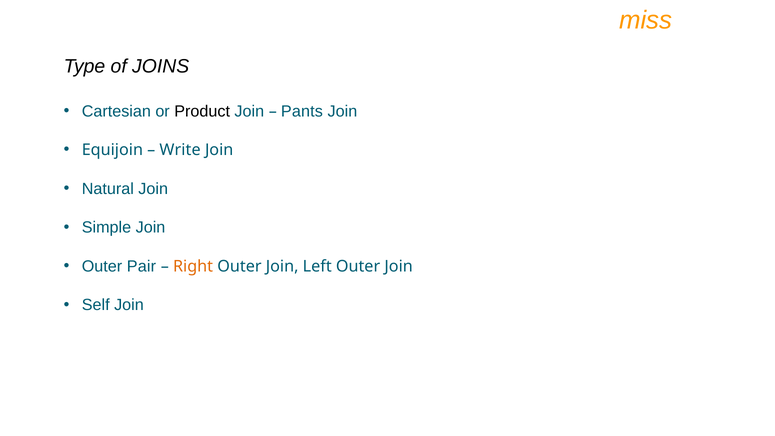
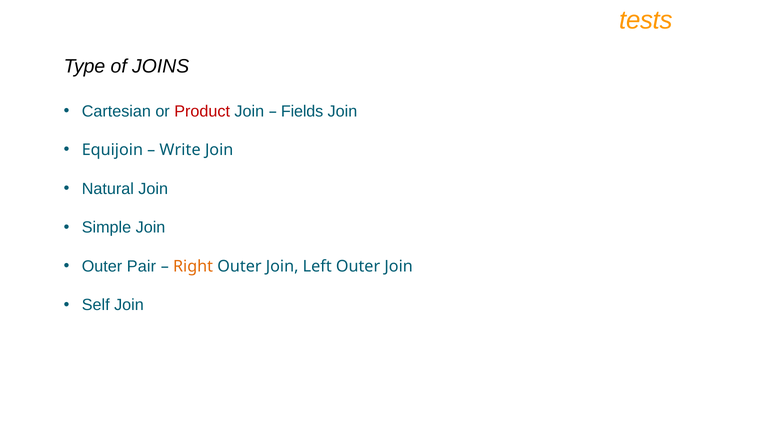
miss: miss -> tests
Product colour: black -> red
Pants: Pants -> Fields
